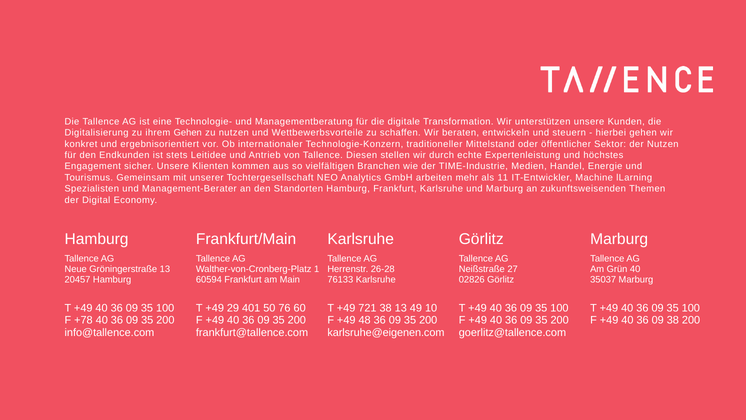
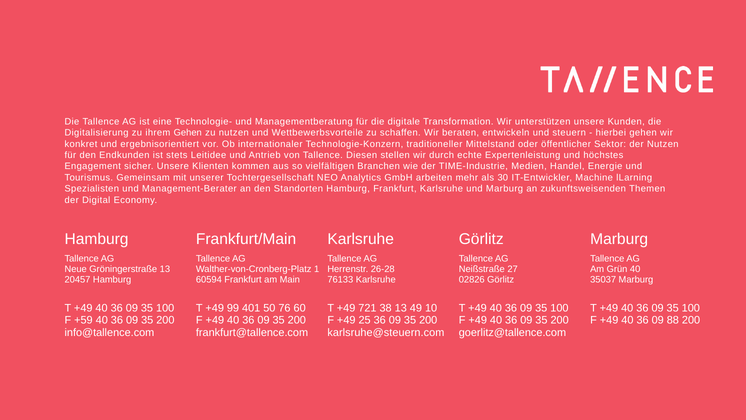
11: 11 -> 30
29: 29 -> 99
+78: +78 -> +59
48: 48 -> 25
09 38: 38 -> 88
karlsruhe@eigenen.com: karlsruhe@eigenen.com -> karlsruhe@steuern.com
